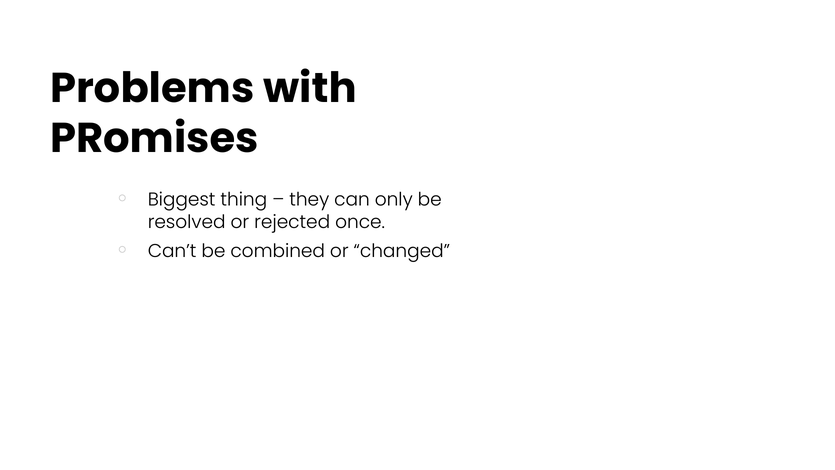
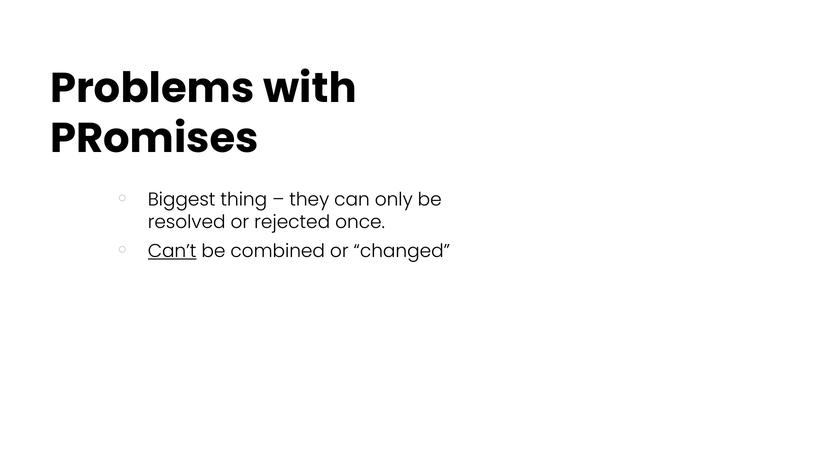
Can’t underline: none -> present
